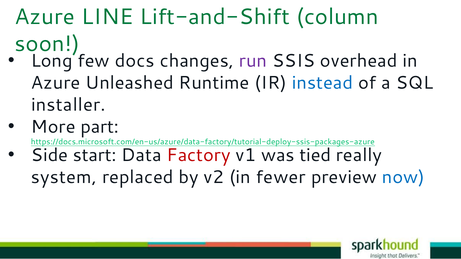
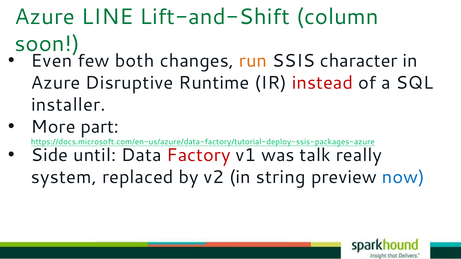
Long: Long -> Even
docs: docs -> both
run colour: purple -> orange
overhead: overhead -> character
Unleashed: Unleashed -> Disruptive
instead colour: blue -> red
start: start -> until
tied: tied -> talk
fewer: fewer -> string
